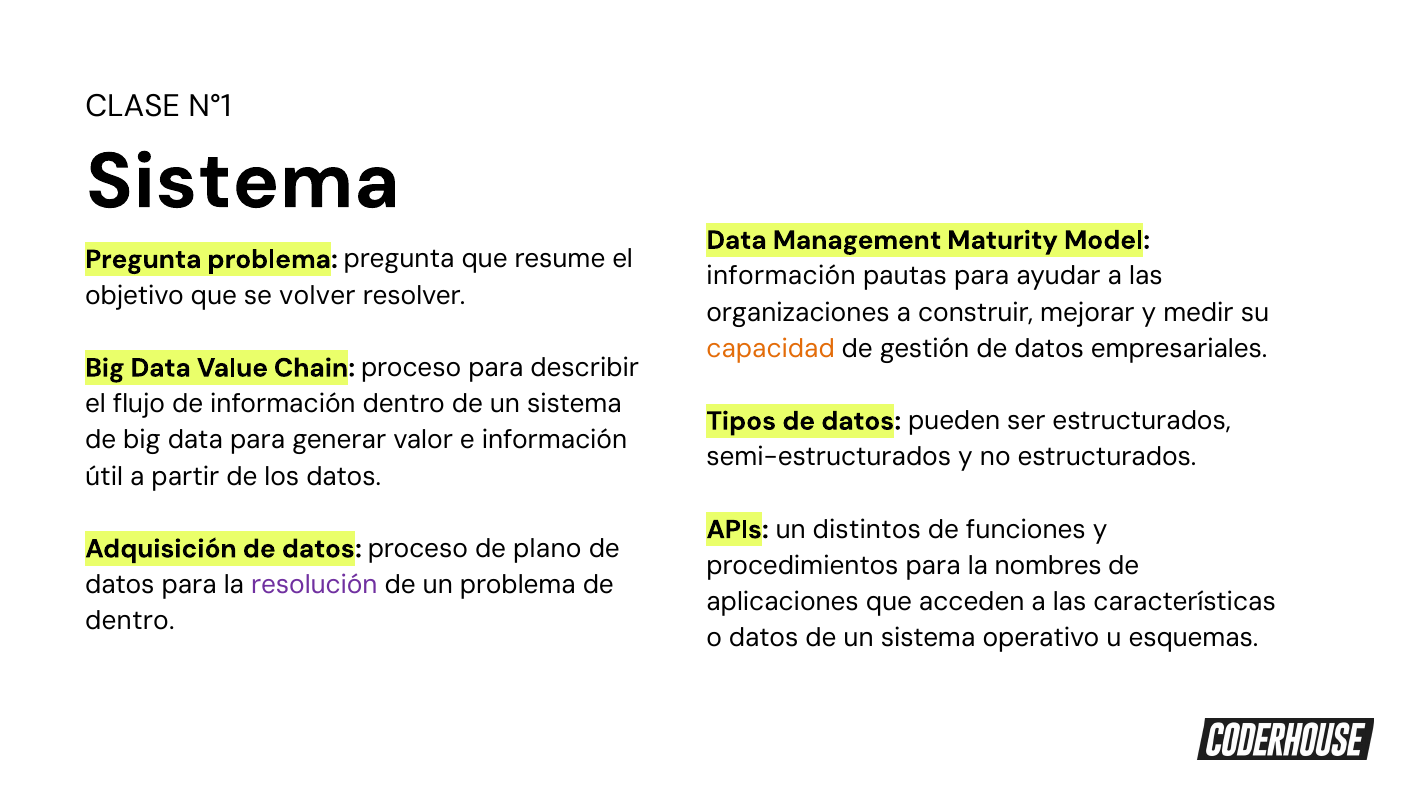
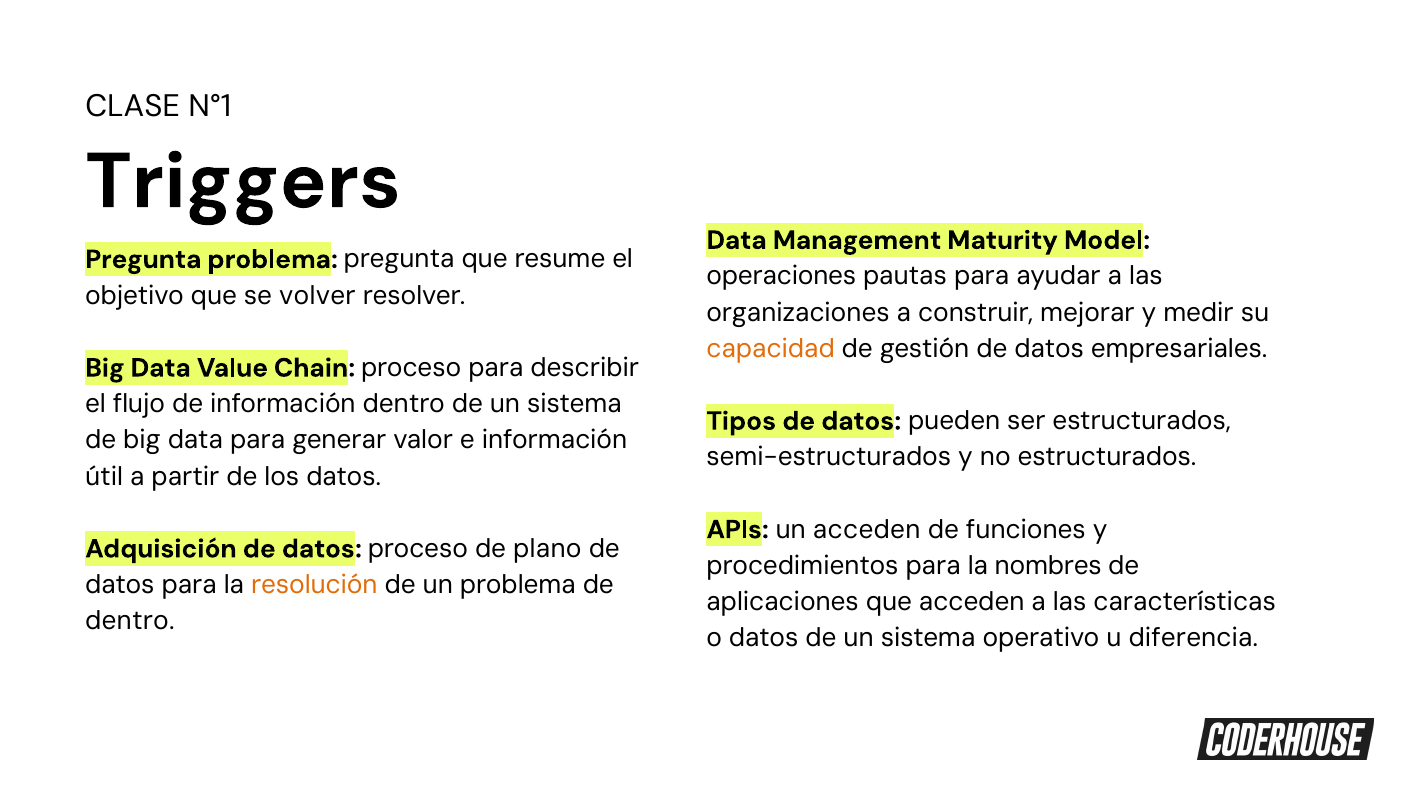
Sistema at (243, 181): Sistema -> Triggers
información at (781, 276): información -> operaciones
un distintos: distintos -> acceden
resolución colour: purple -> orange
esquemas: esquemas -> diferencia
